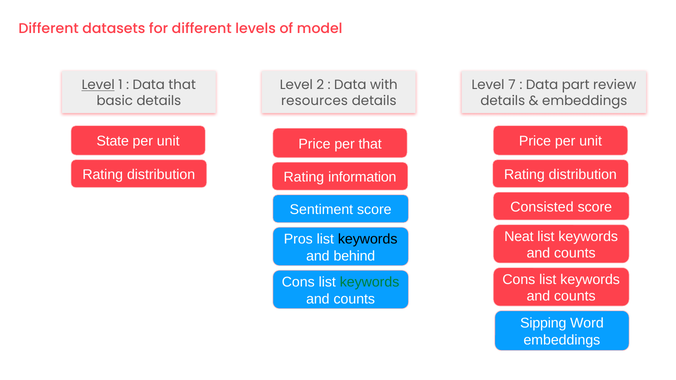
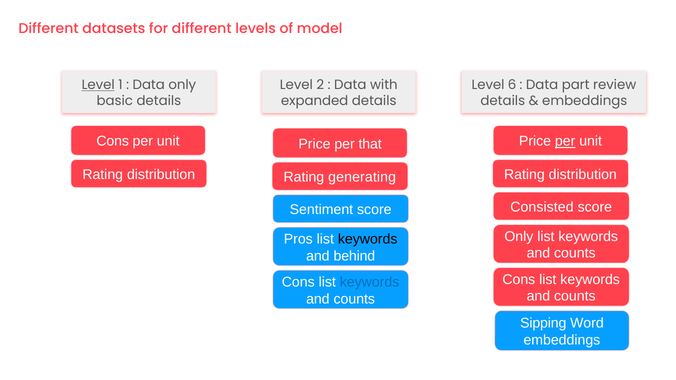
Data that: that -> only
7: 7 -> 6
resources: resources -> expanded
State at (113, 141): State -> Cons
per at (565, 141) underline: none -> present
information: information -> generating
Neat at (519, 237): Neat -> Only
keywords at (370, 282) colour: green -> blue
